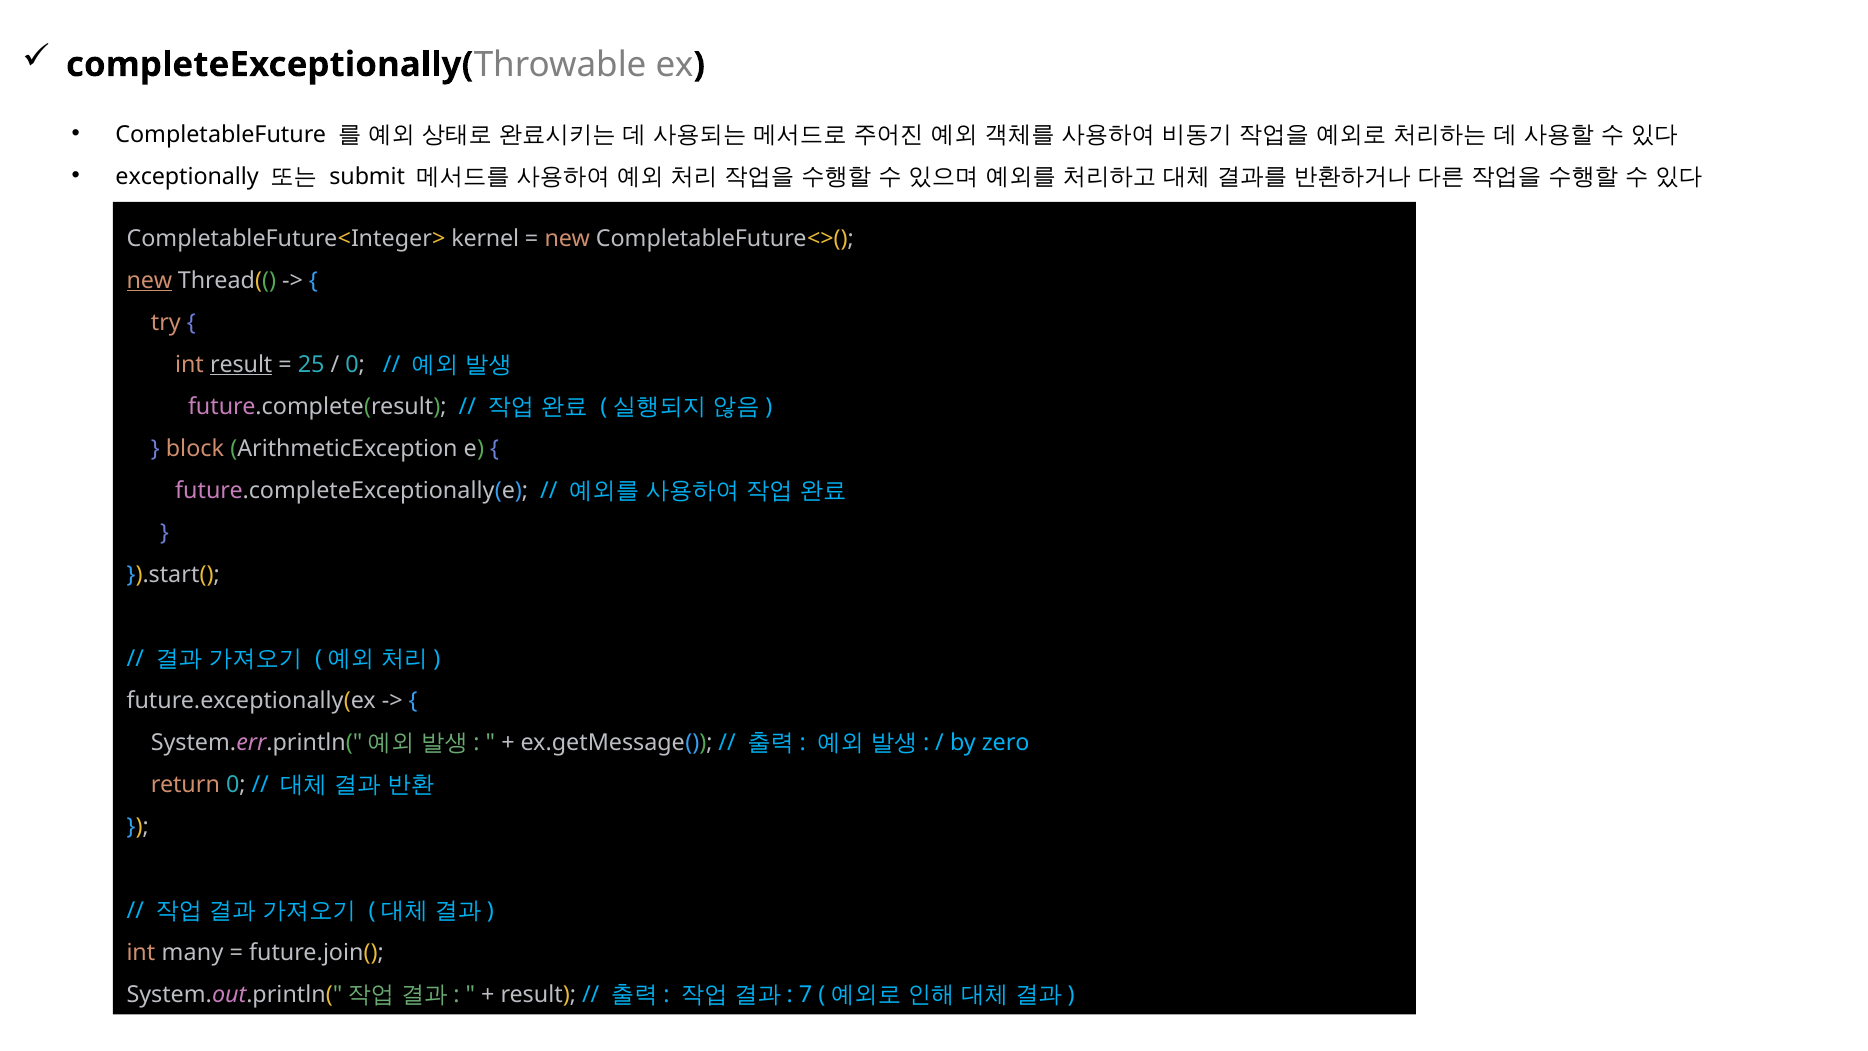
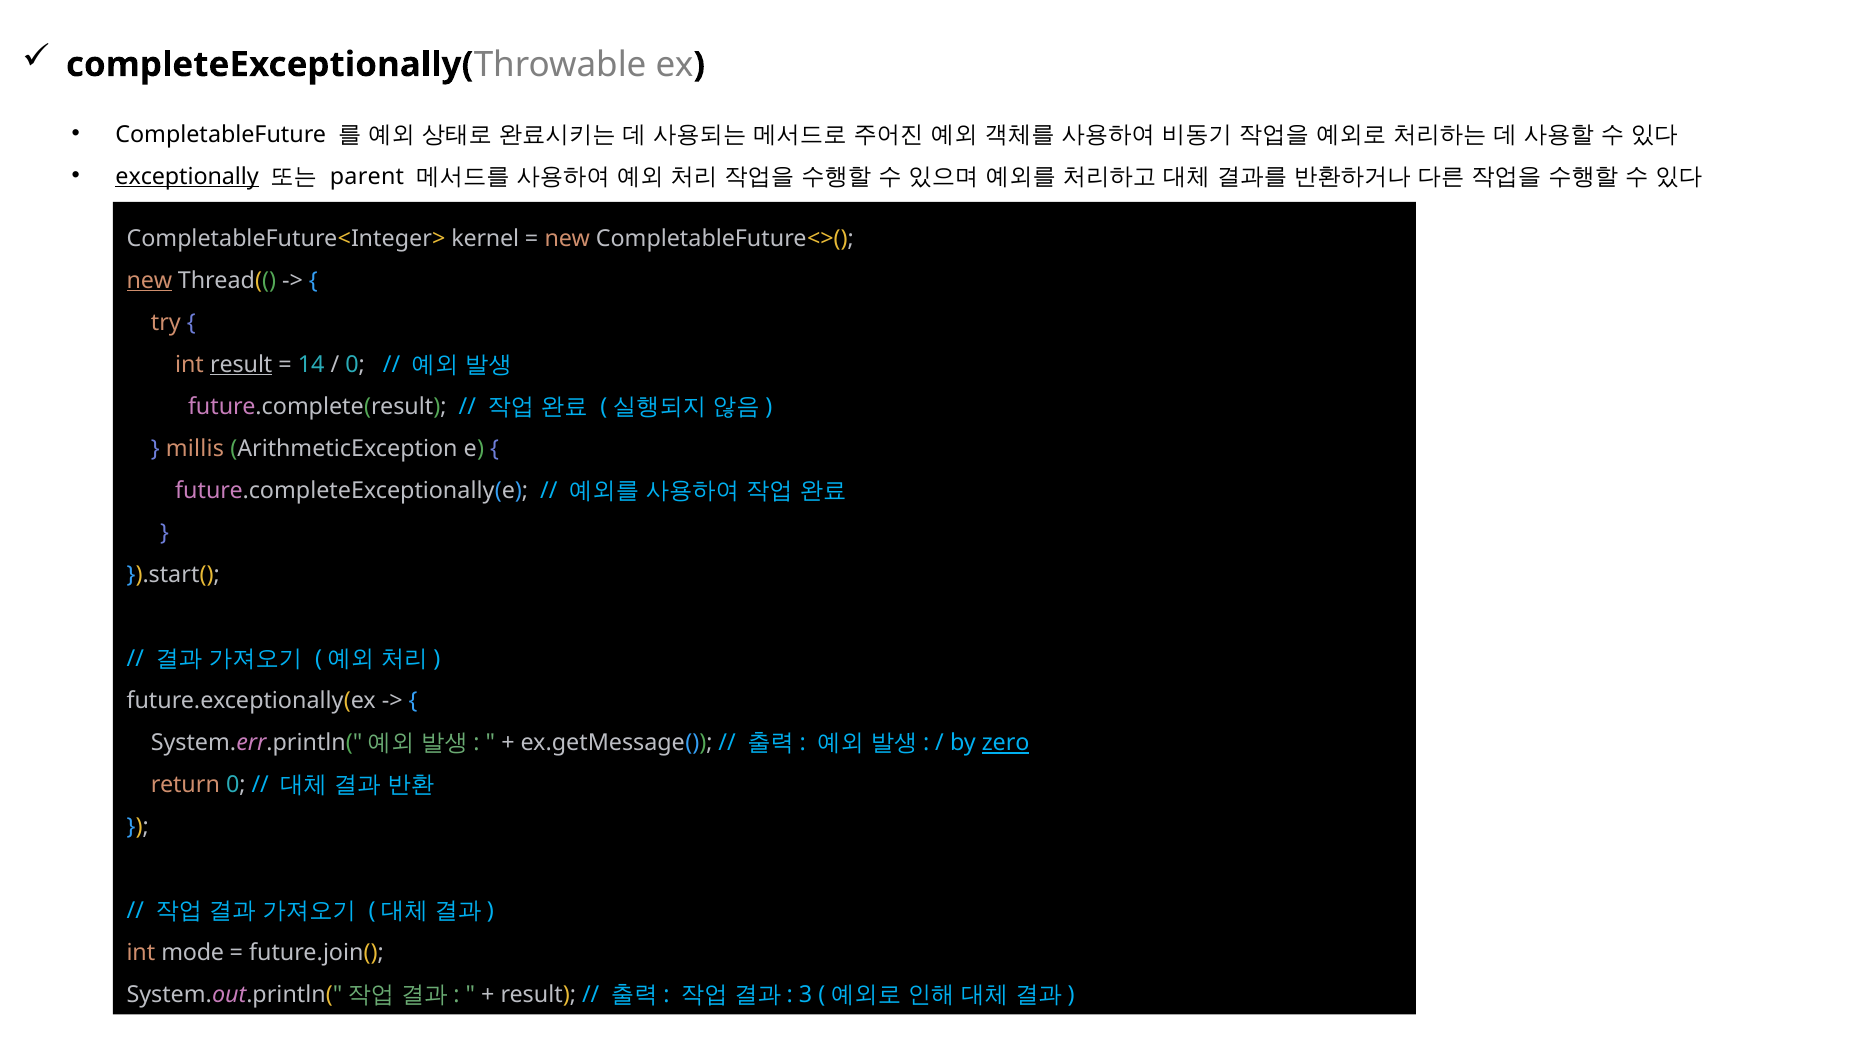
exceptionally underline: none -> present
submit: submit -> parent
25: 25 -> 14
block: block -> millis
zero underline: none -> present
many: many -> mode
7: 7 -> 3
